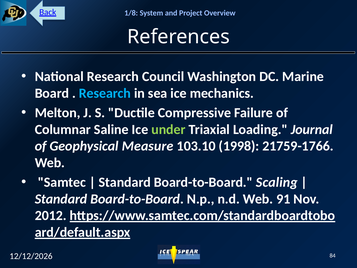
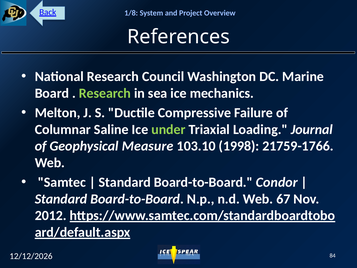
Research at (105, 93) colour: light blue -> light green
Scaling: Scaling -> Condor
91: 91 -> 67
